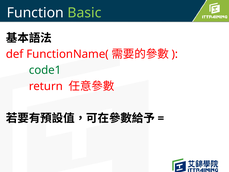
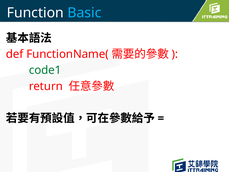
Basic colour: light green -> light blue
